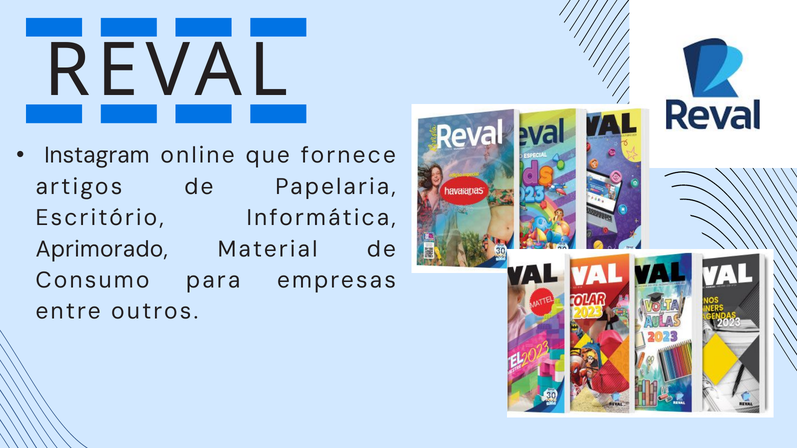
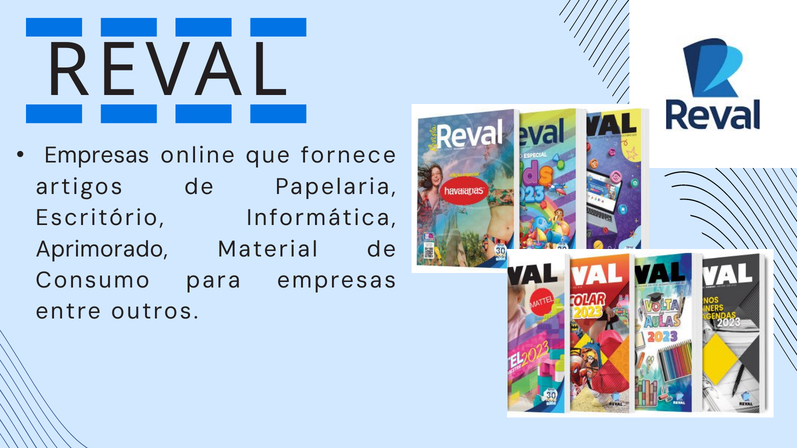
Instagram at (97, 156): Instagram -> Empresas
